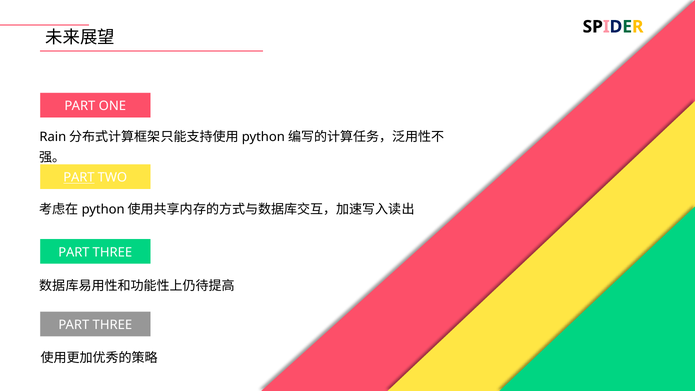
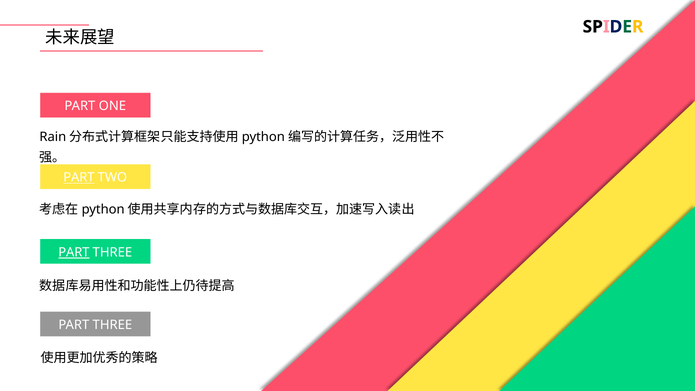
PART at (74, 252) underline: none -> present
